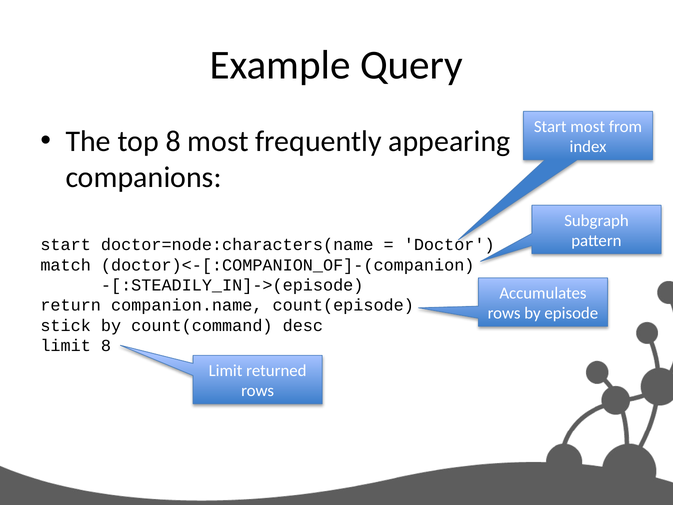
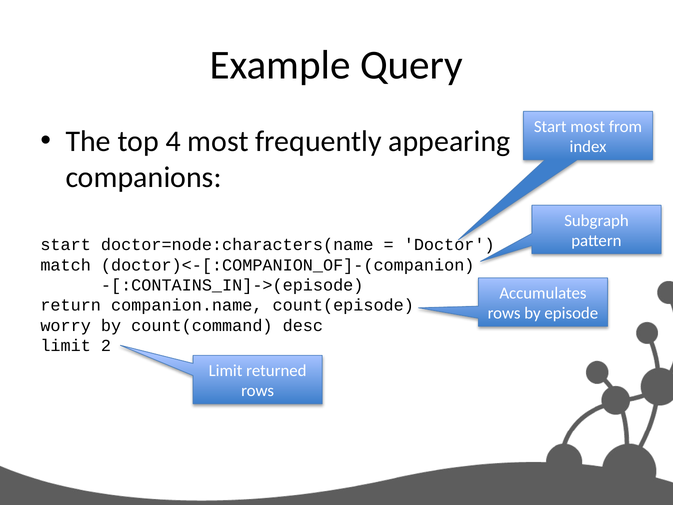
top 8: 8 -> 4
-[:STEADILY_IN]->(episode: -[:STEADILY_IN]->(episode -> -[:CONTAINS_IN]->(episode
stick: stick -> worry
limit 8: 8 -> 2
